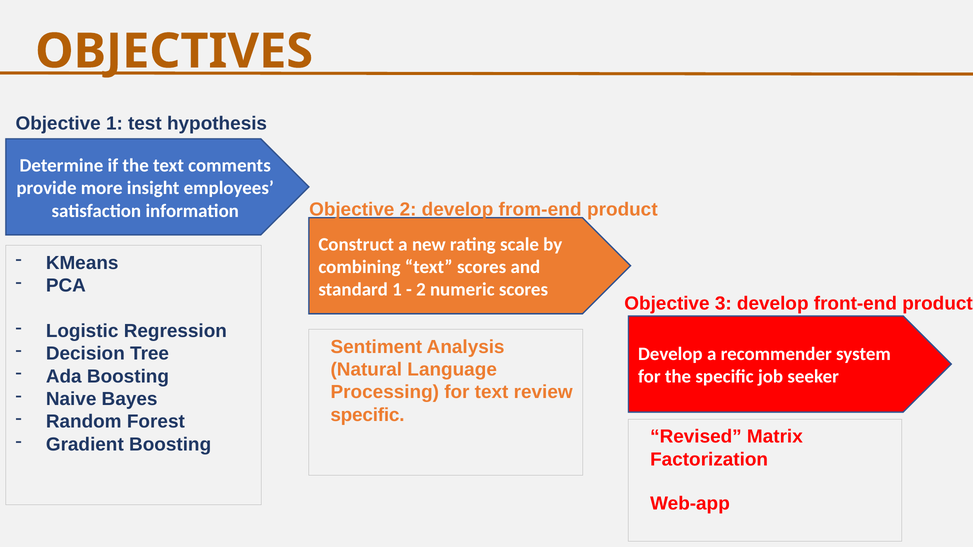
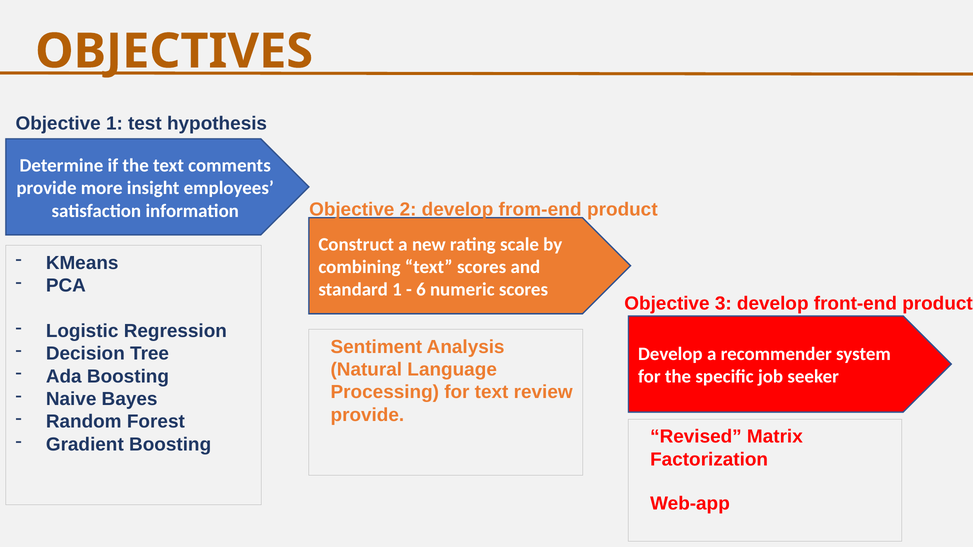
2 at (421, 290): 2 -> 6
specific at (367, 415): specific -> provide
